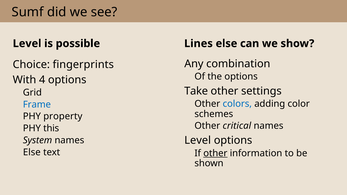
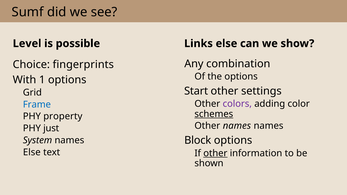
Lines: Lines -> Links
4: 4 -> 1
Take: Take -> Start
colors colour: blue -> purple
schemes underline: none -> present
Other critical: critical -> names
this: this -> just
Level at (198, 141): Level -> Block
